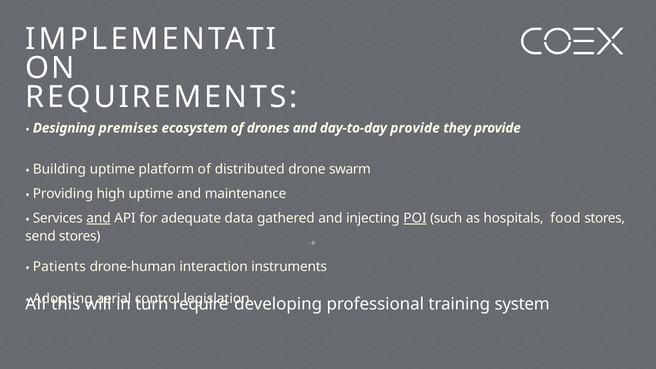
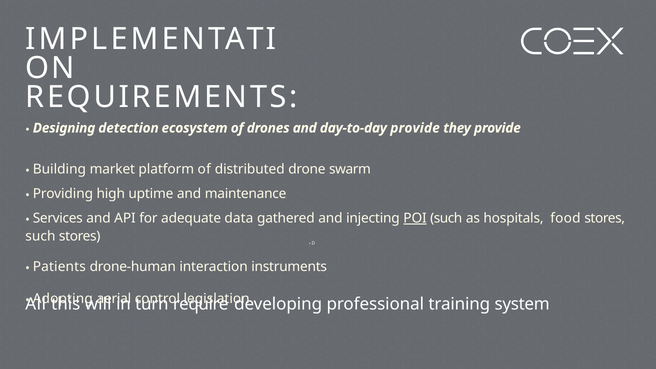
premises: premises -> detection
Building uptime: uptime -> market
and at (99, 218) underline: present -> none
send at (41, 236): send -> such
